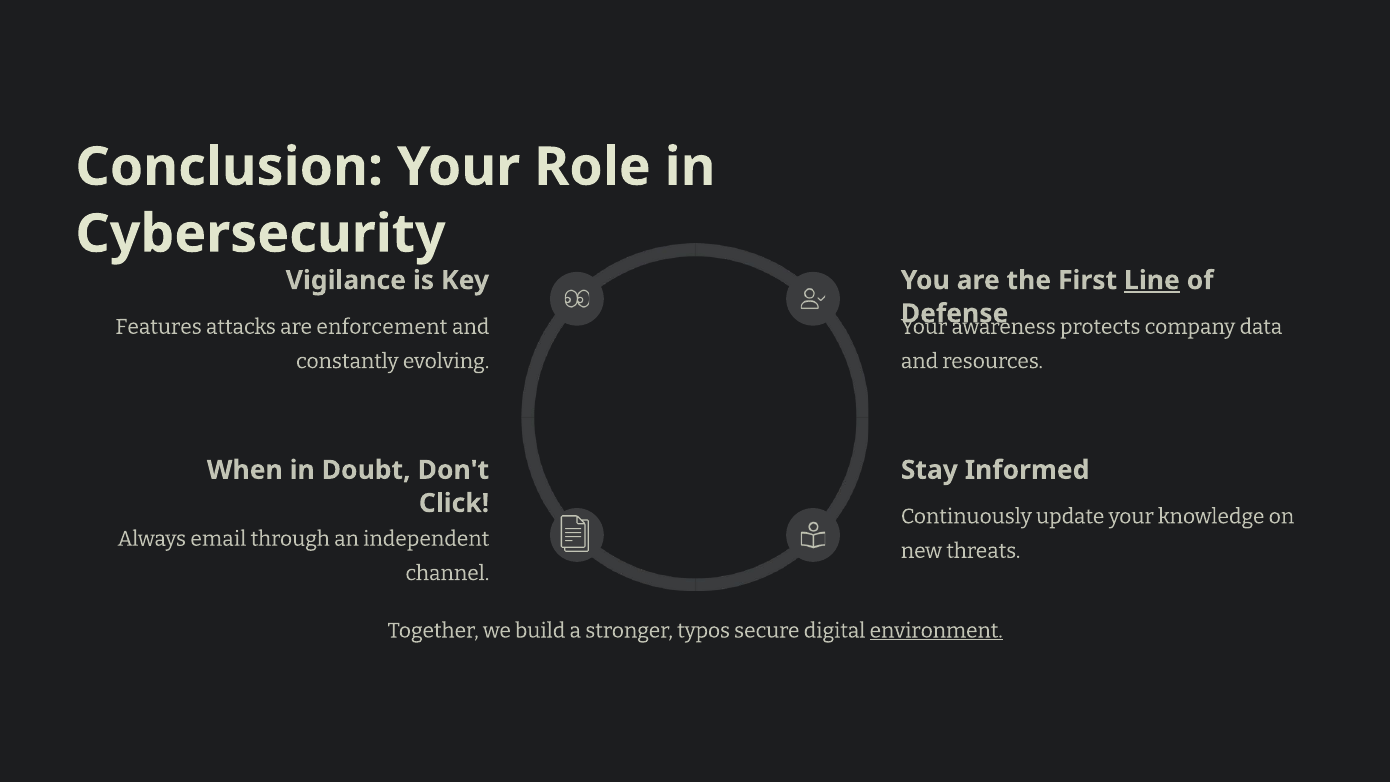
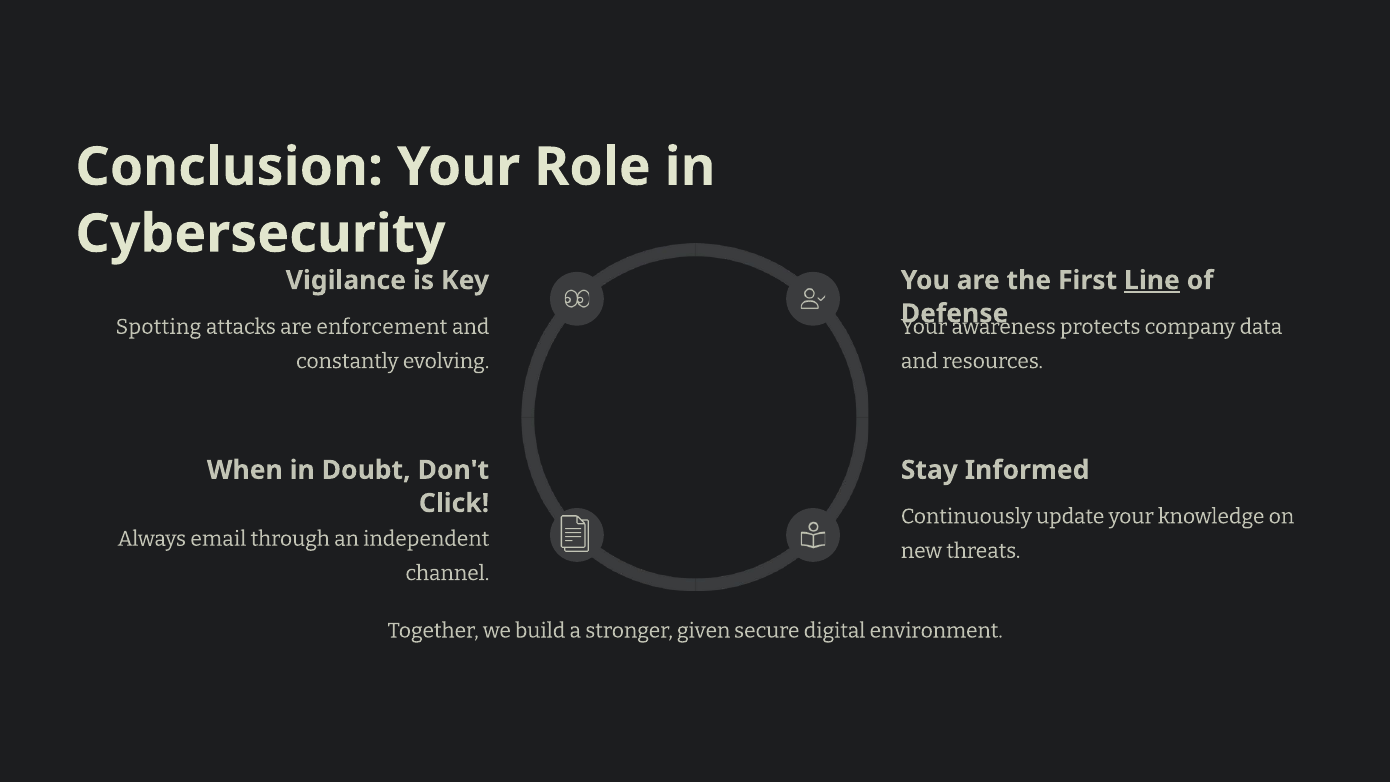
Features: Features -> Spotting
typos: typos -> given
environment underline: present -> none
